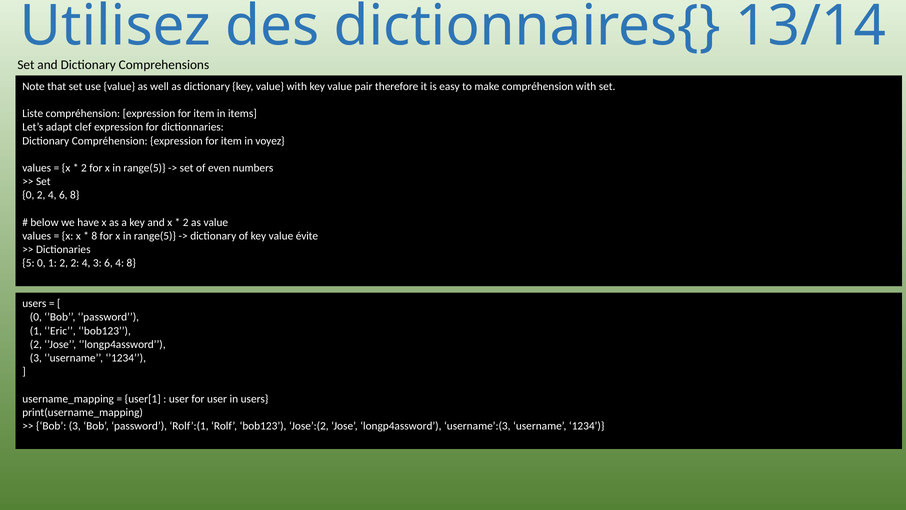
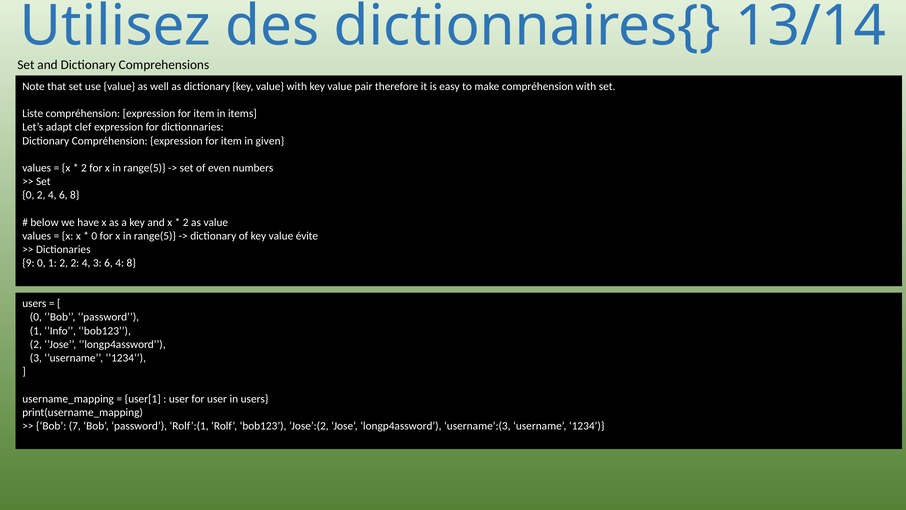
voyez: voyez -> given
8 at (94, 236): 8 -> 0
5: 5 -> 9
’Eric: ’Eric -> ’Info
Bob 3: 3 -> 7
